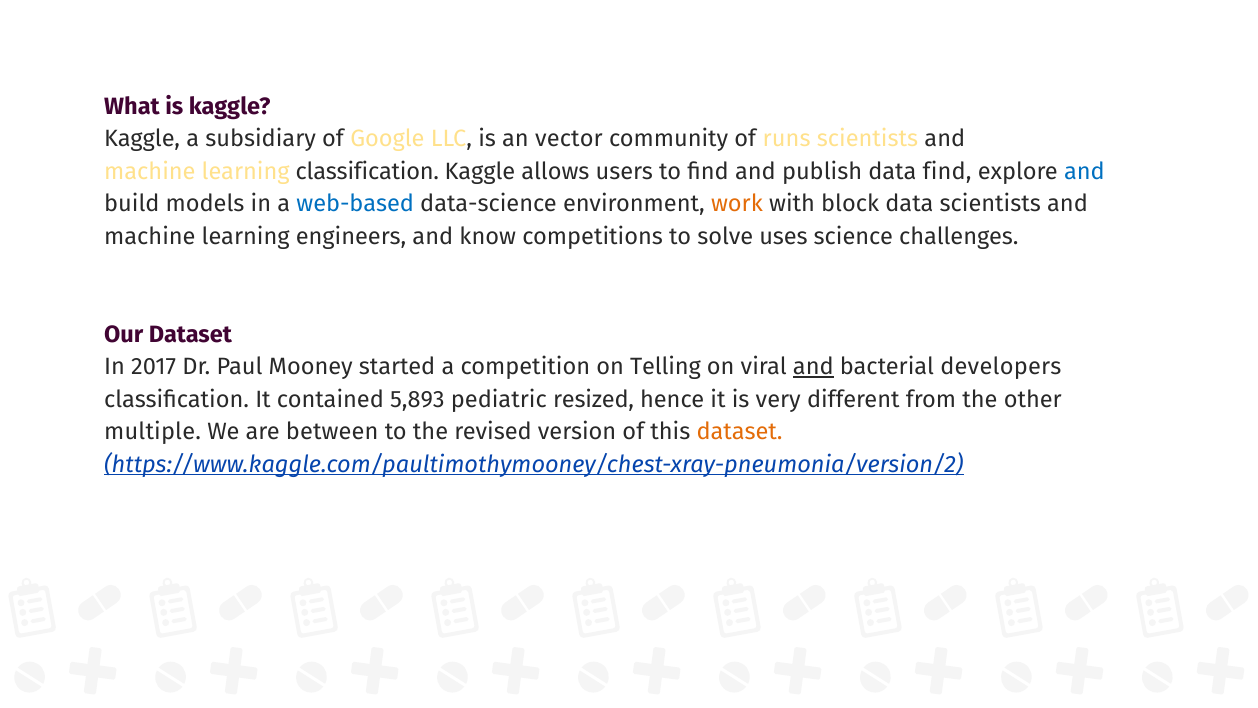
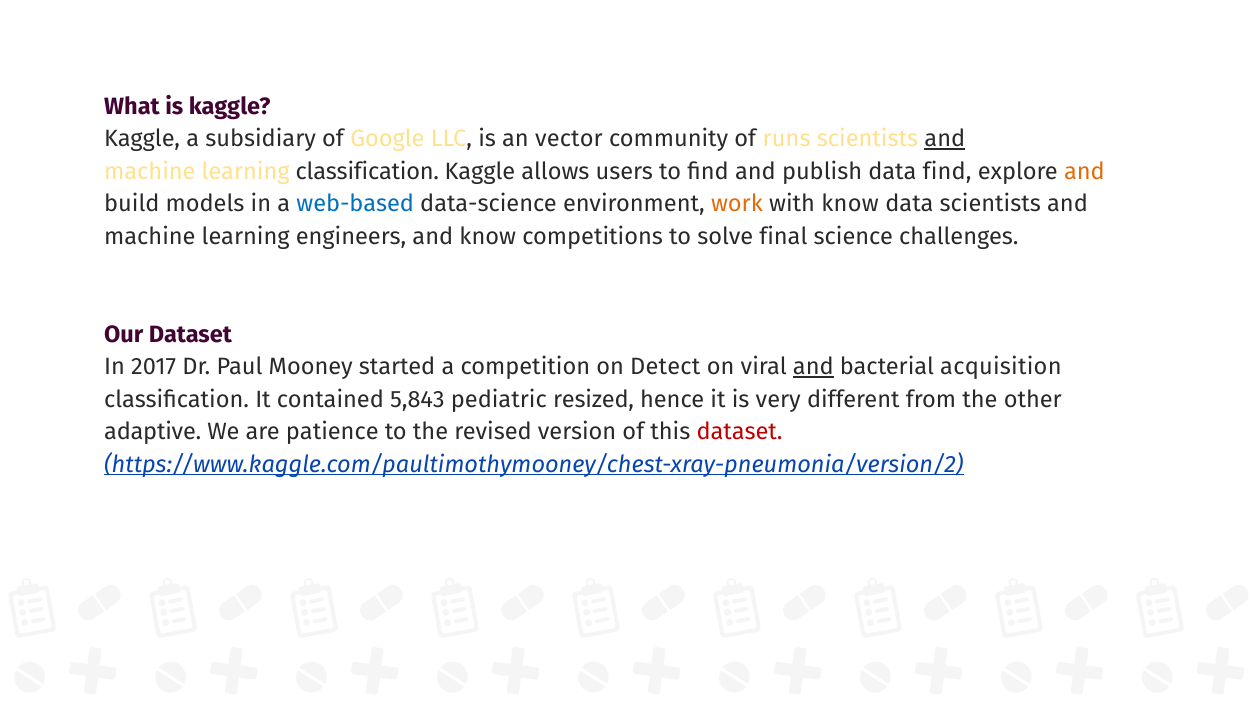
and at (945, 139) underline: none -> present
and at (1084, 171) colour: blue -> orange
with block: block -> know
uses: uses -> final
Telling: Telling -> Detect
developers: developers -> acquisition
5,893: 5,893 -> 5,843
multiple: multiple -> adaptive
between: between -> patience
dataset at (740, 432) colour: orange -> red
